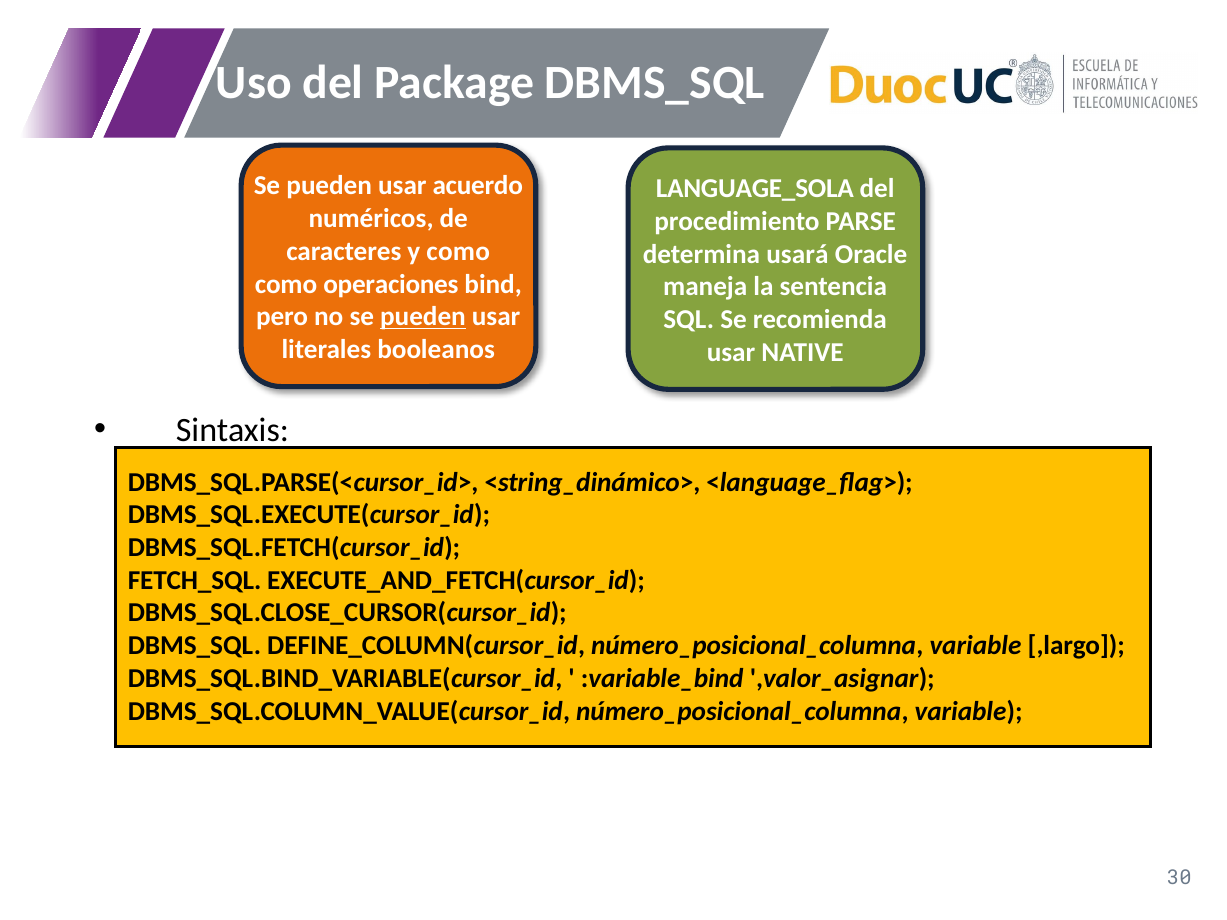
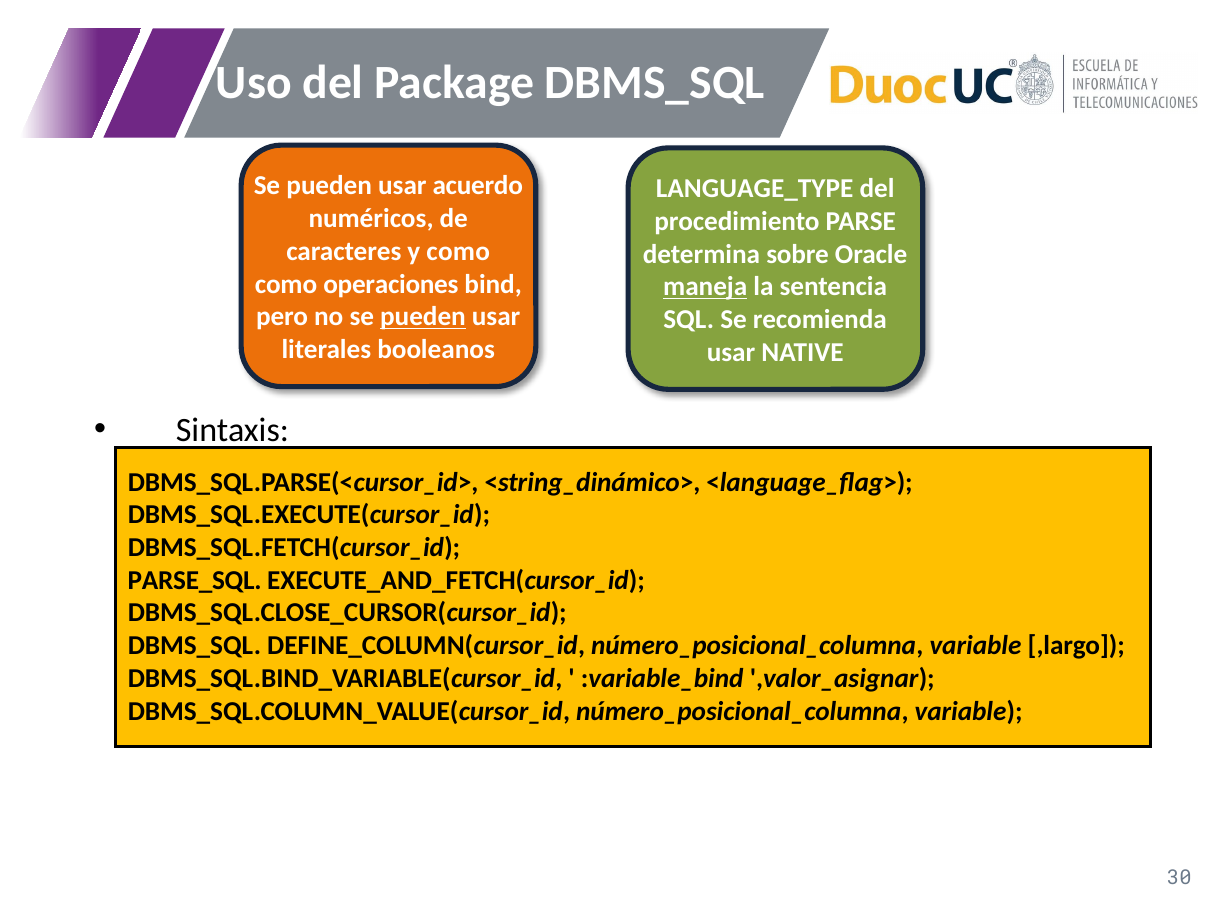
LANGUAGE_SOLA: LANGUAGE_SOLA -> LANGUAGE_TYPE
usará: usará -> sobre
maneja underline: none -> present
FETCH_SQL: FETCH_SQL -> PARSE_SQL
